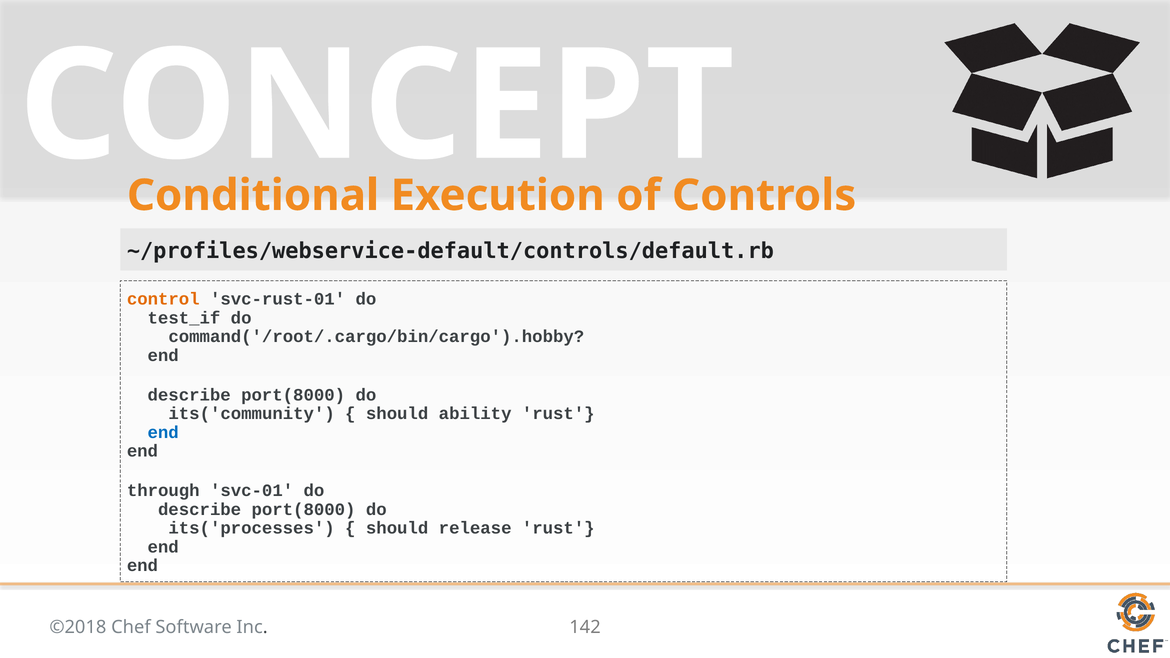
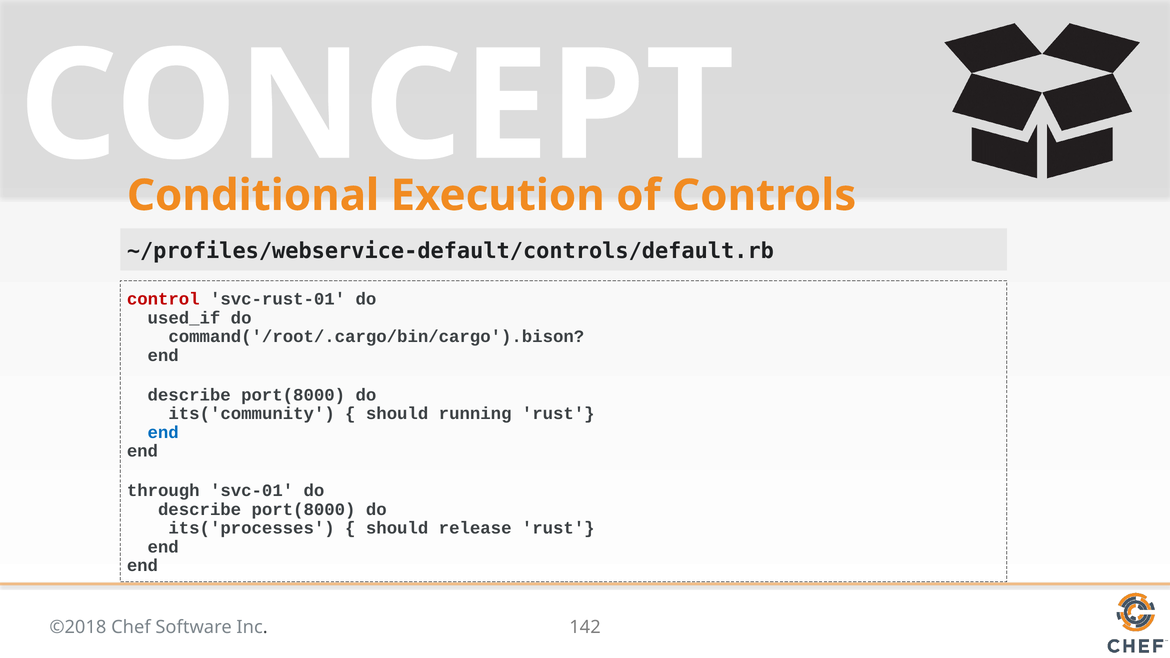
control colour: orange -> red
test_if: test_if -> used_if
command('/root/.cargo/bin/cargo').hobby: command('/root/.cargo/bin/cargo').hobby -> command('/root/.cargo/bin/cargo').bison
ability: ability -> running
